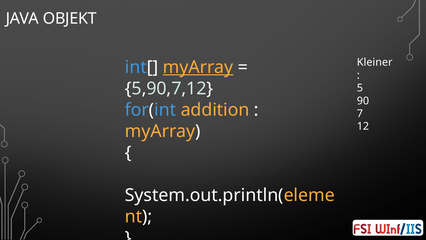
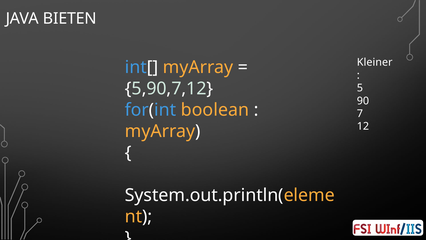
OBJEKT: OBJEKT -> BIETEN
myArray at (198, 67) underline: present -> none
addition: addition -> boolean
